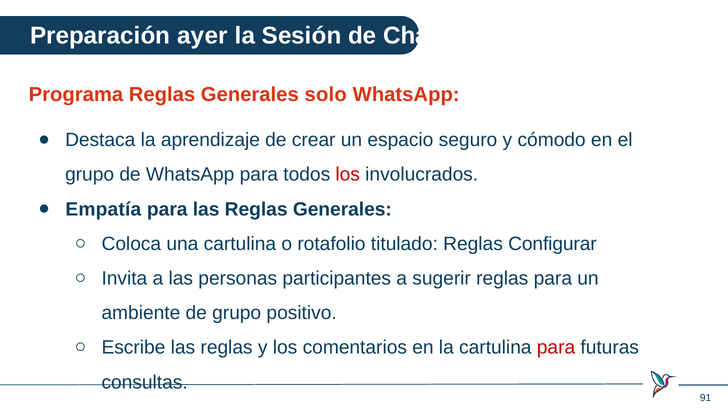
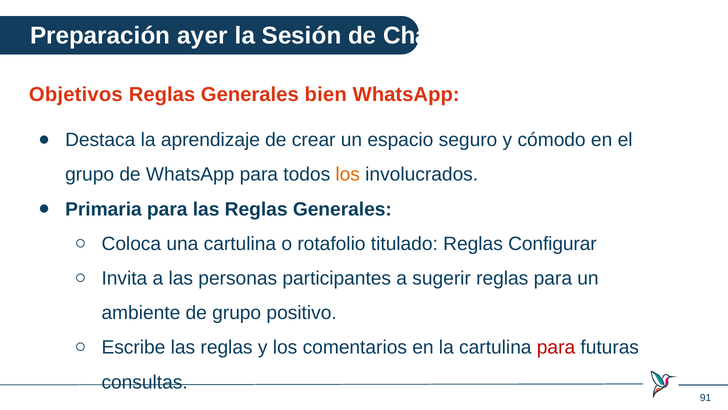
Programa: Programa -> Objetivos
solo: solo -> bien
los at (348, 174) colour: red -> orange
Empatía: Empatía -> Primaria
